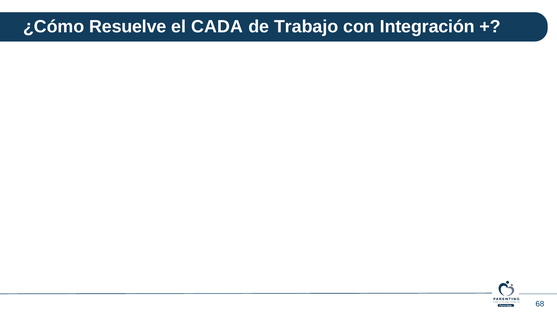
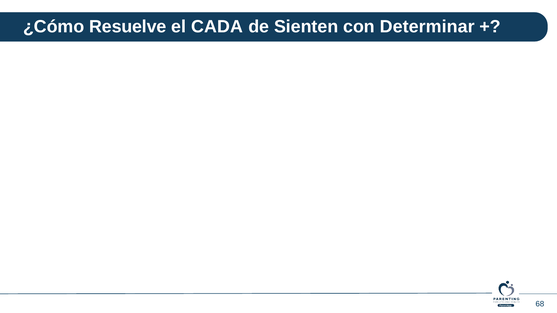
Trabajo: Trabajo -> Sienten
Integración: Integración -> Determinar
